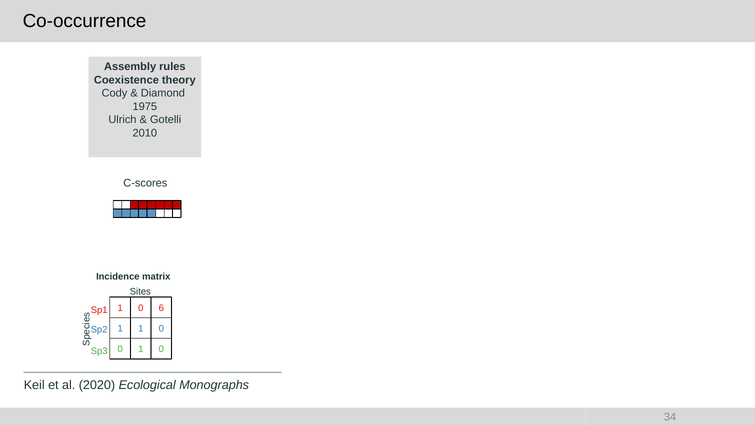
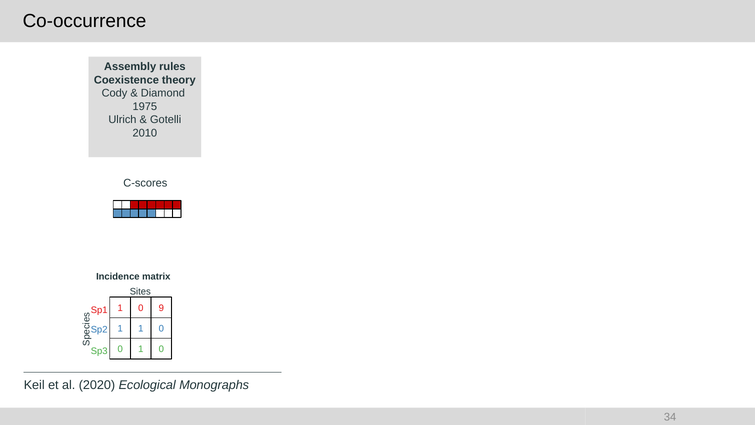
6: 6 -> 9
